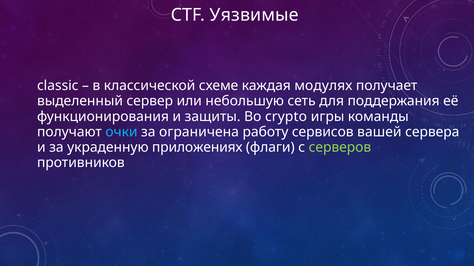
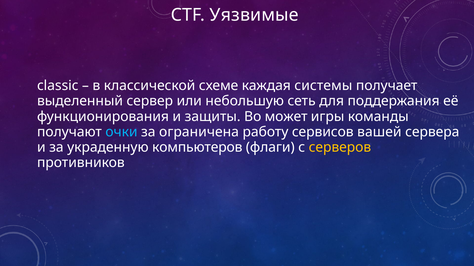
модулях: модулях -> системы
crypto: crypto -> может
приложениях: приложениях -> компьютеров
серверов colour: light green -> yellow
